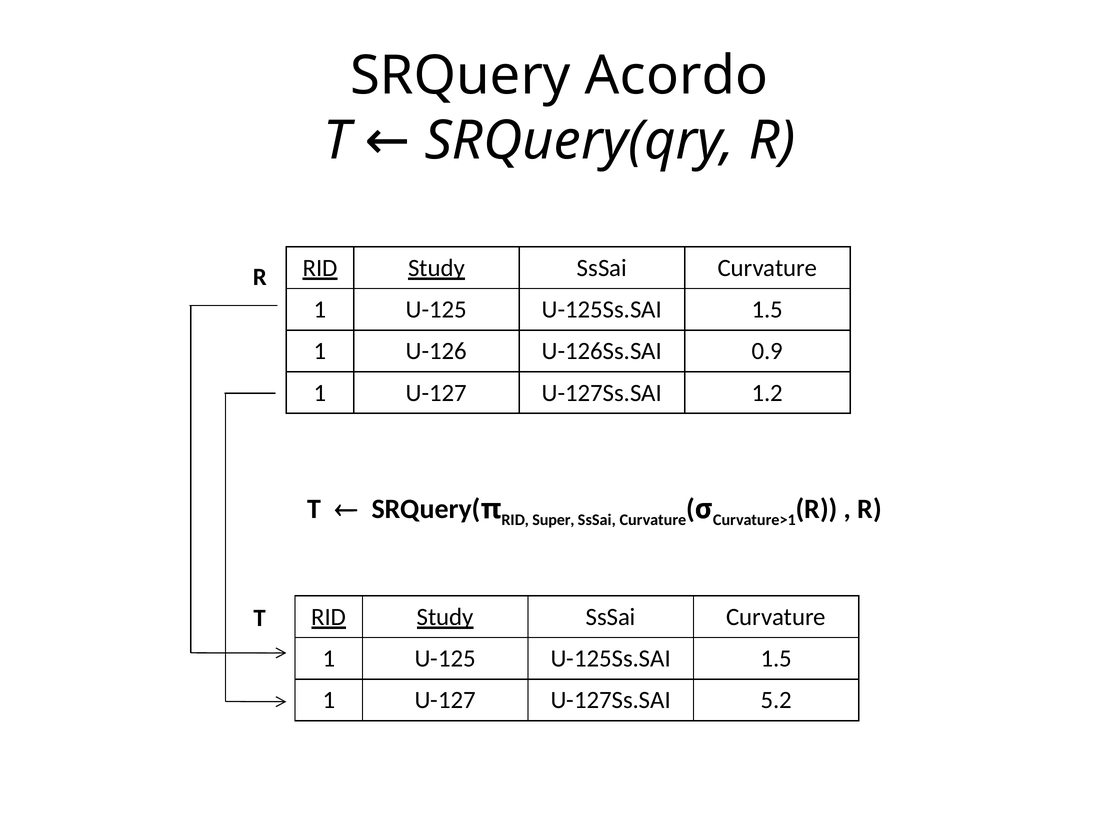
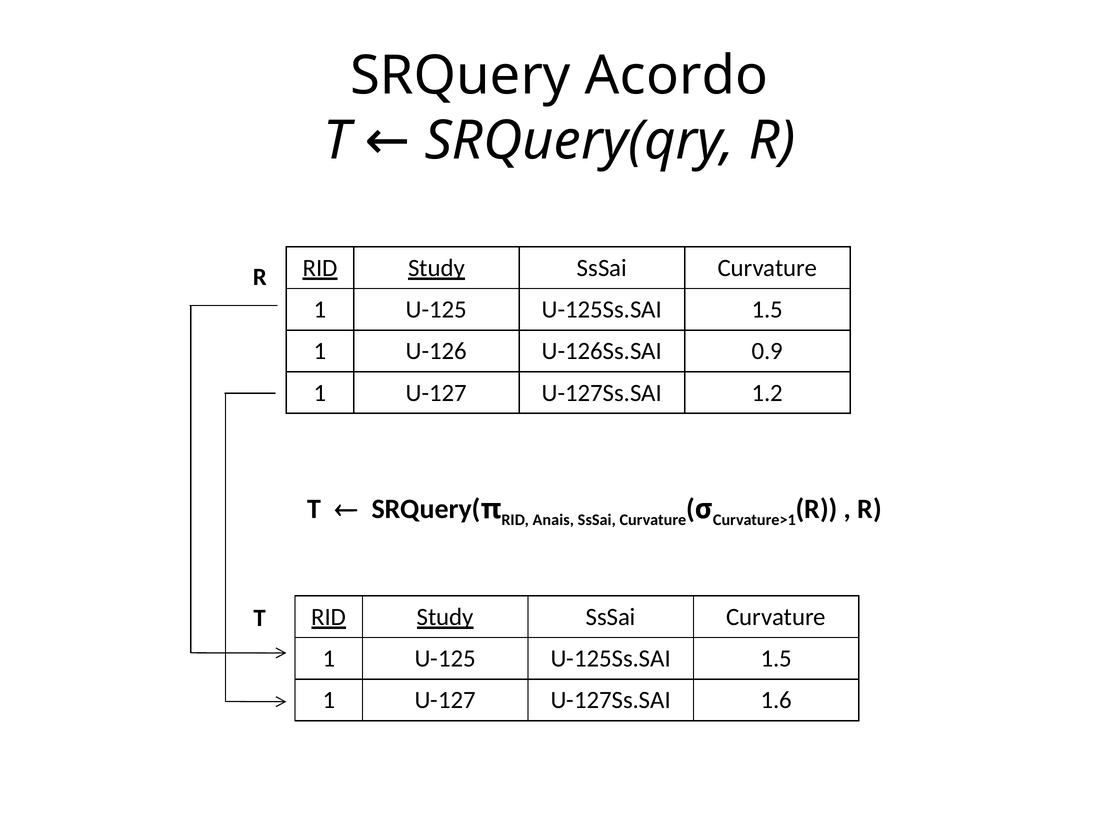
Super: Super -> Anais
5.2: 5.2 -> 1.6
